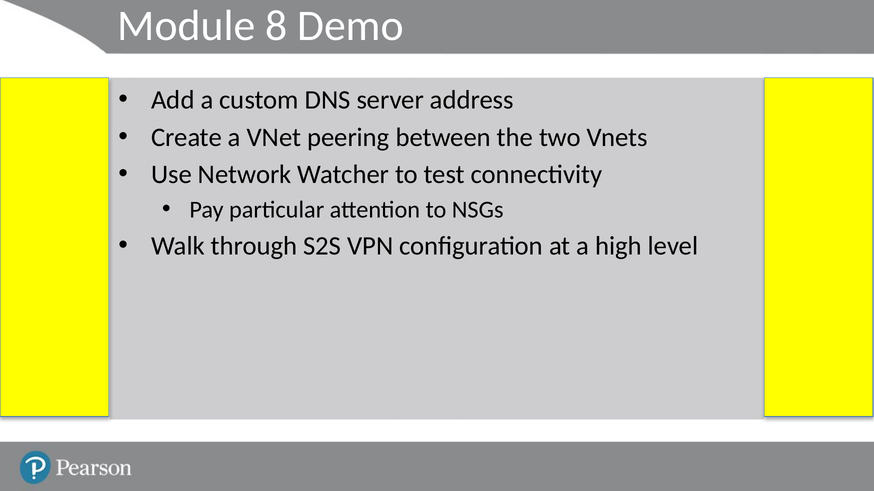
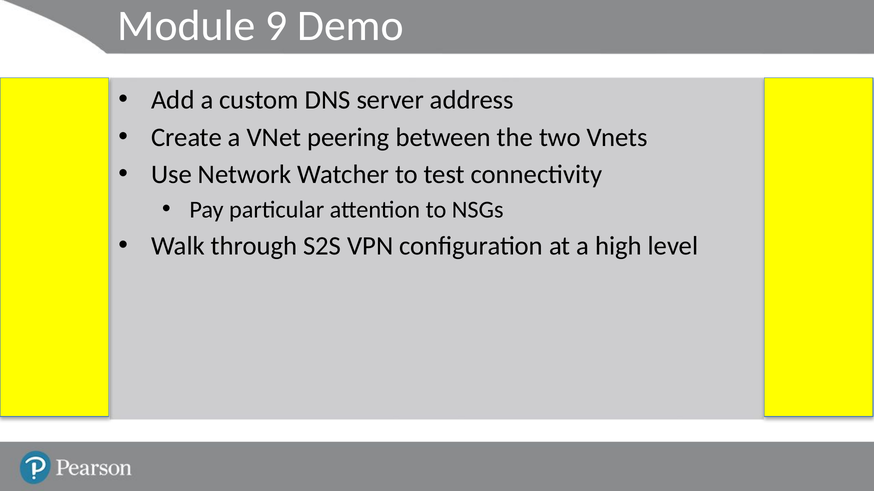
8: 8 -> 9
